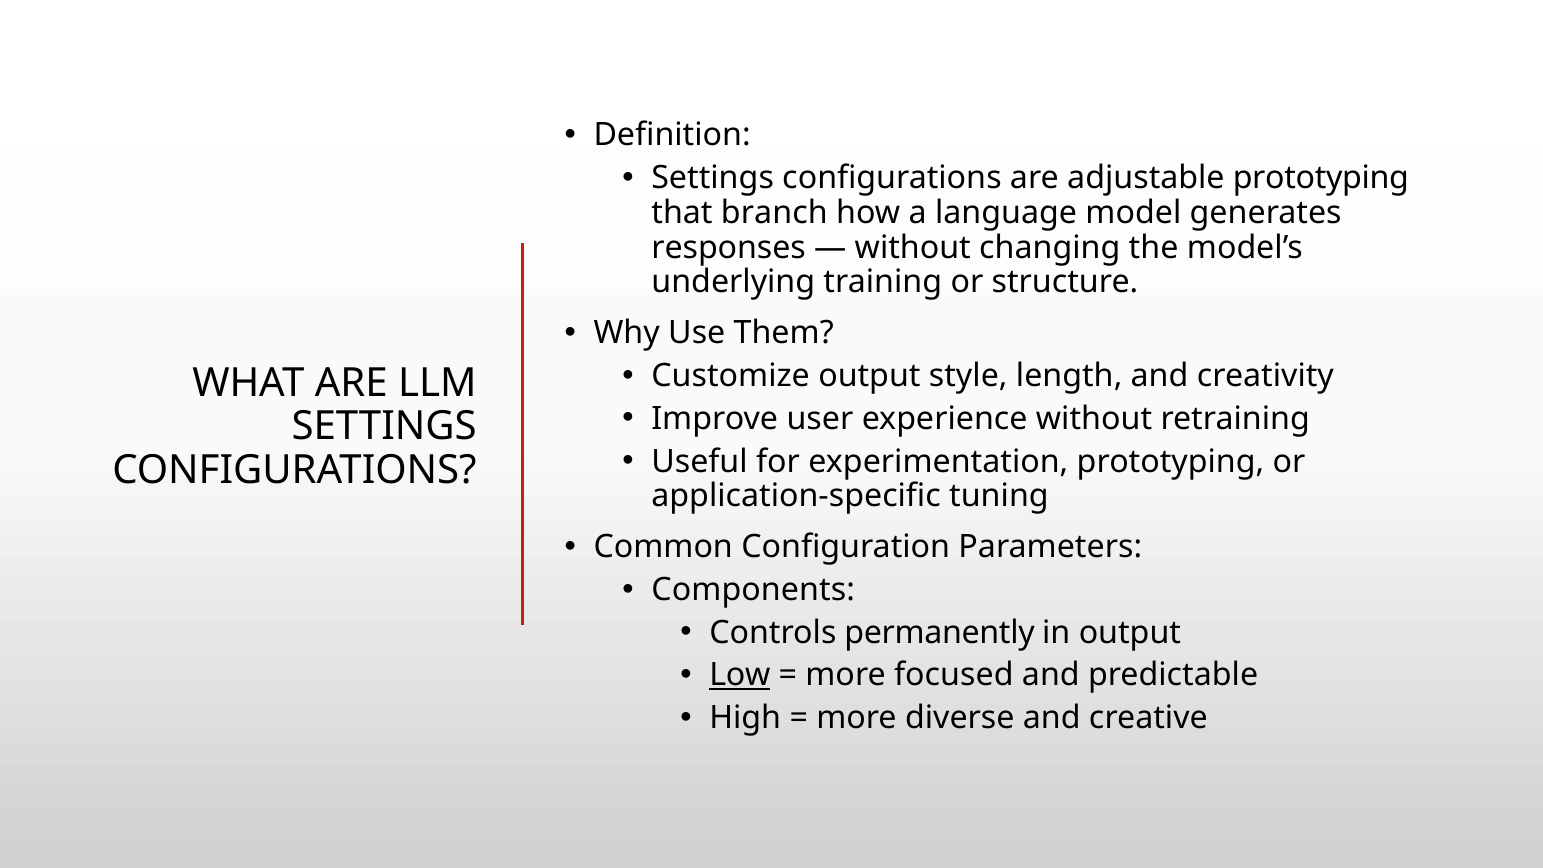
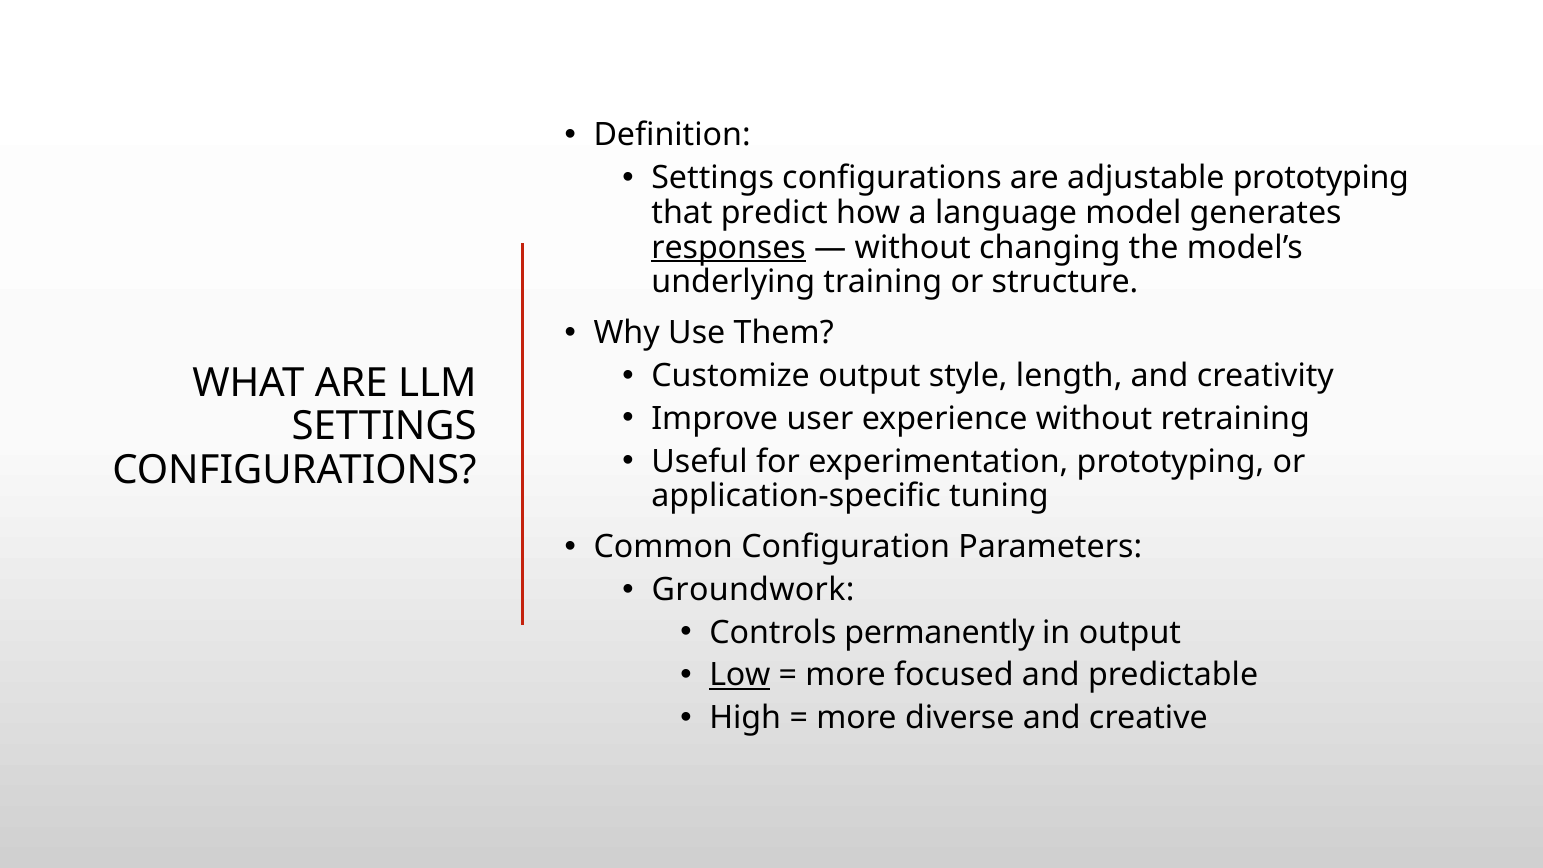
branch: branch -> predict
responses underline: none -> present
Components: Components -> Groundwork
